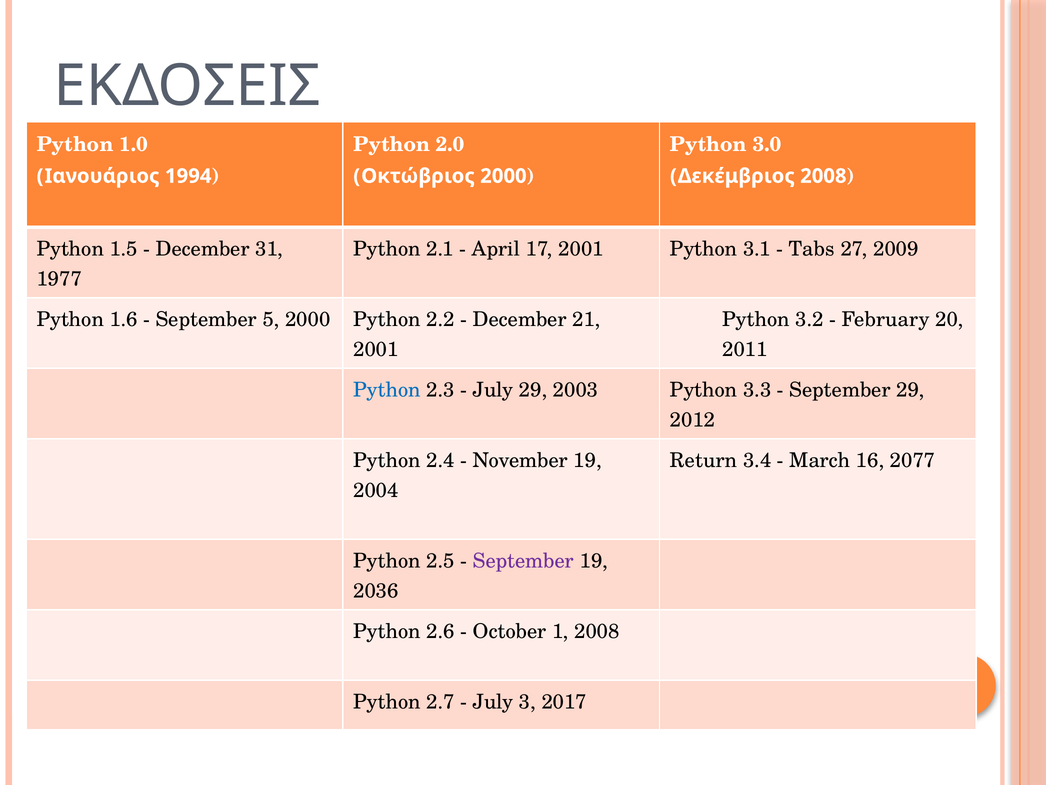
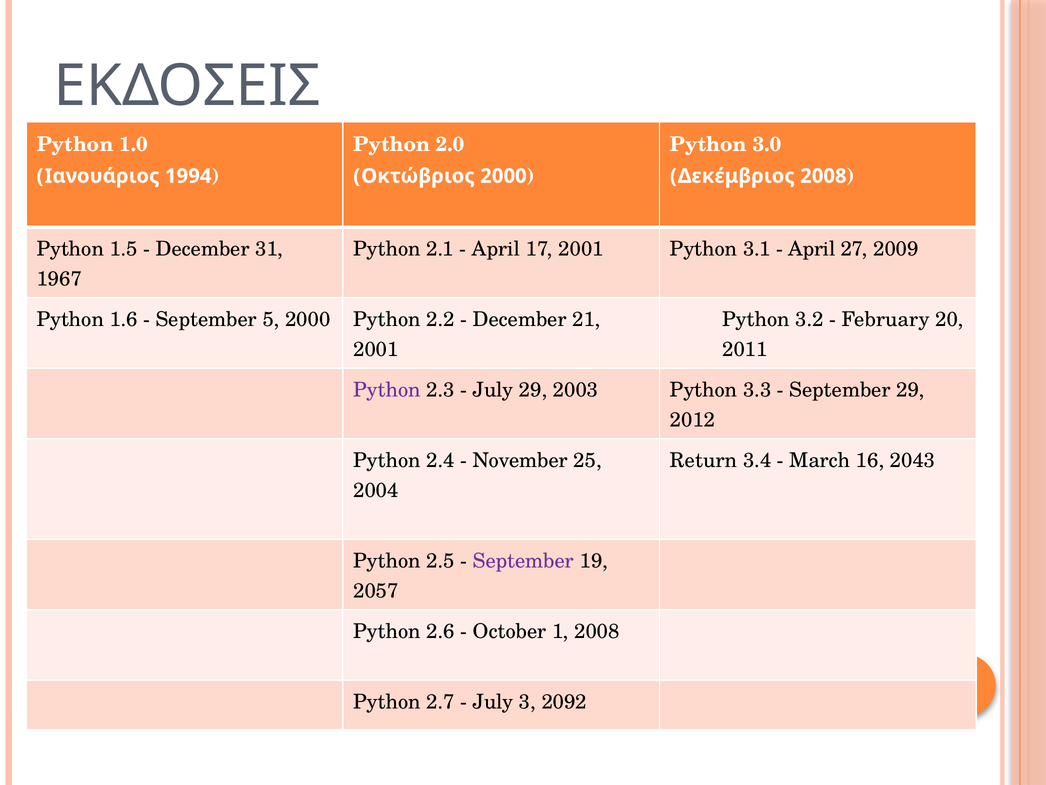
Tabs at (812, 249): Tabs -> April
1977: 1977 -> 1967
Python at (387, 390) colour: blue -> purple
November 19: 19 -> 25
2077: 2077 -> 2043
2036: 2036 -> 2057
2017: 2017 -> 2092
